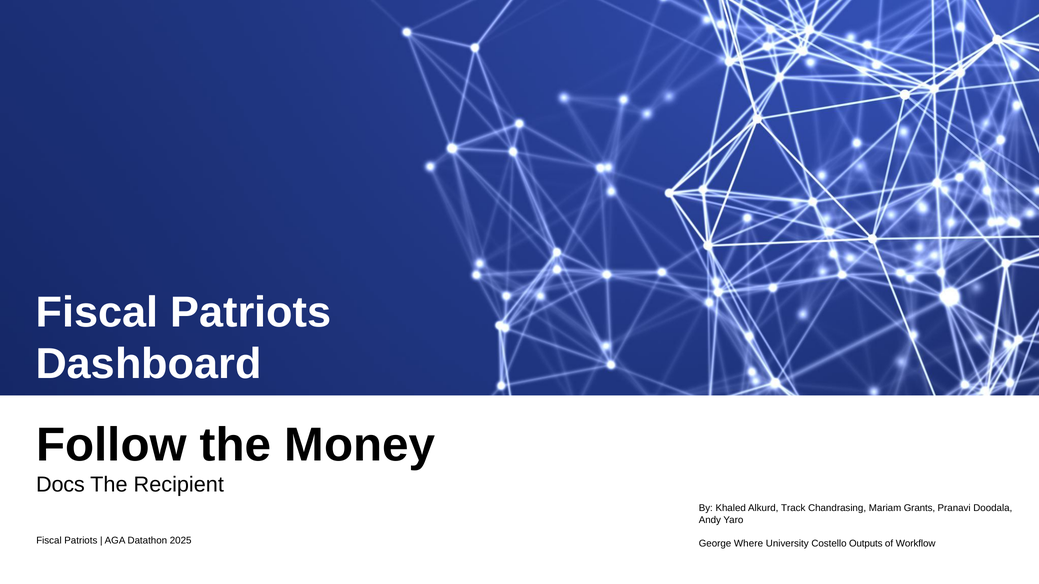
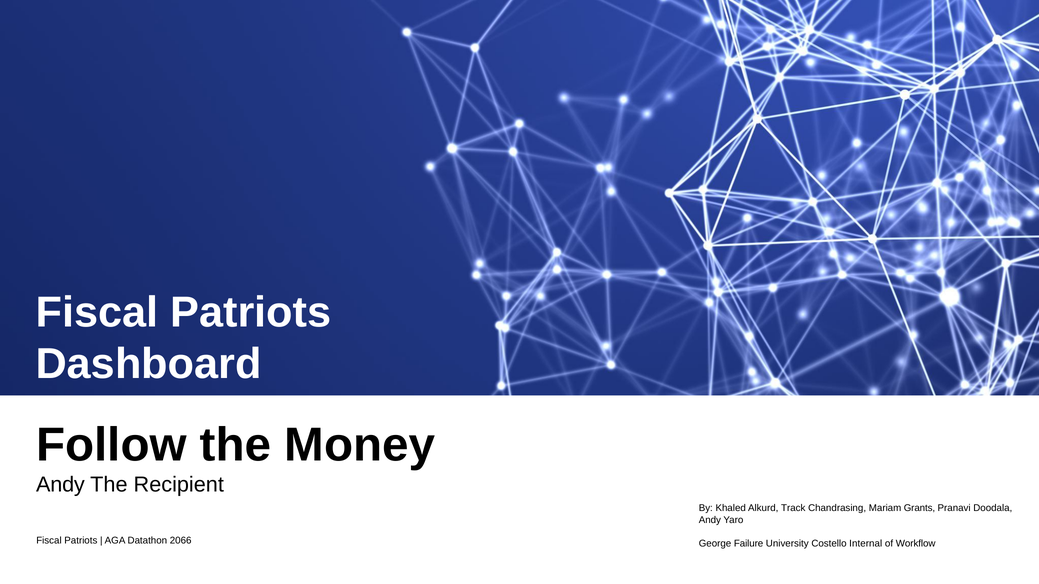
Docs at (60, 485): Docs -> Andy
2025: 2025 -> 2066
Where: Where -> Failure
Outputs: Outputs -> Internal
